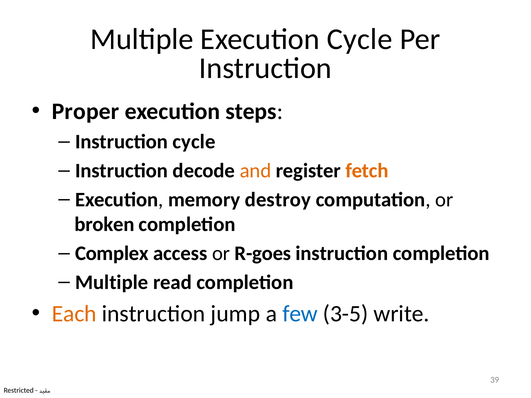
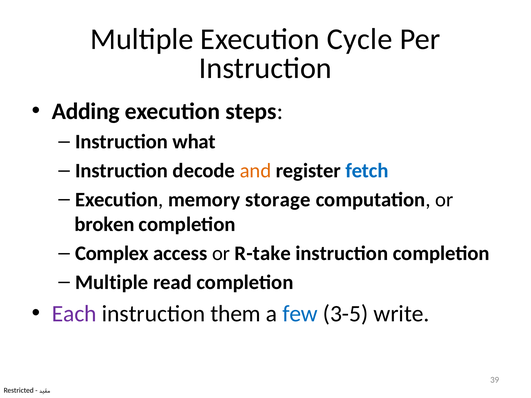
Proper: Proper -> Adding
Instruction cycle: cycle -> what
fetch colour: orange -> blue
destroy: destroy -> storage
R-goes: R-goes -> R-take
Each colour: orange -> purple
jump: jump -> them
